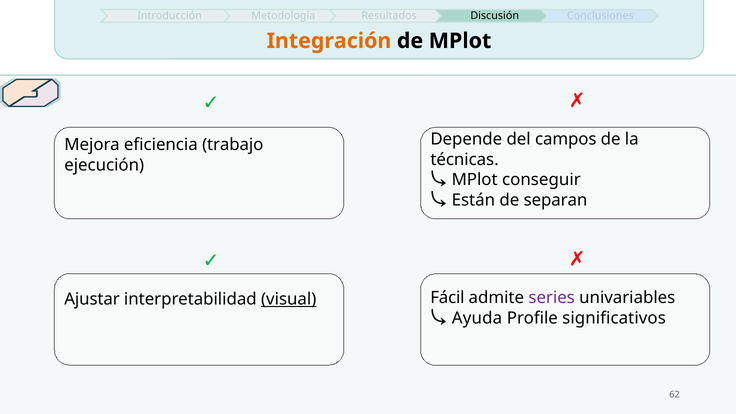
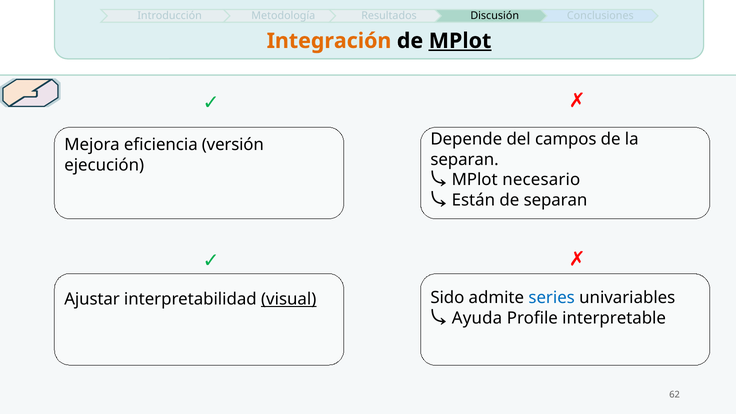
MPlot at (460, 41) underline: none -> present
trabajo: trabajo -> versión
técnicas at (465, 159): técnicas -> separan
conseguir: conseguir -> necesario
Fácil: Fácil -> Sido
series colour: purple -> blue
significativos: significativos -> interpretable
